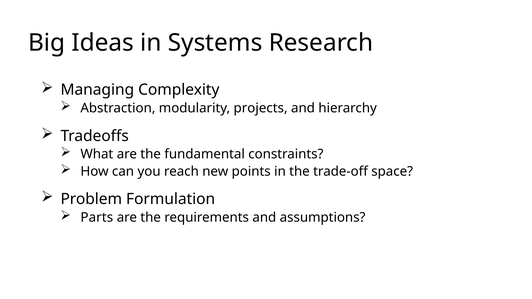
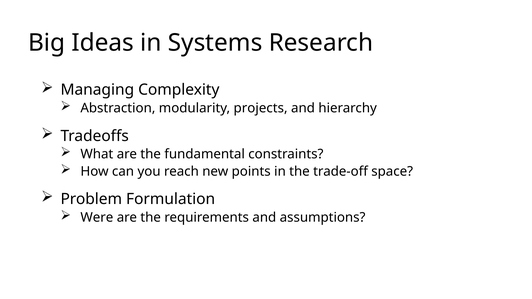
Parts: Parts -> Were
